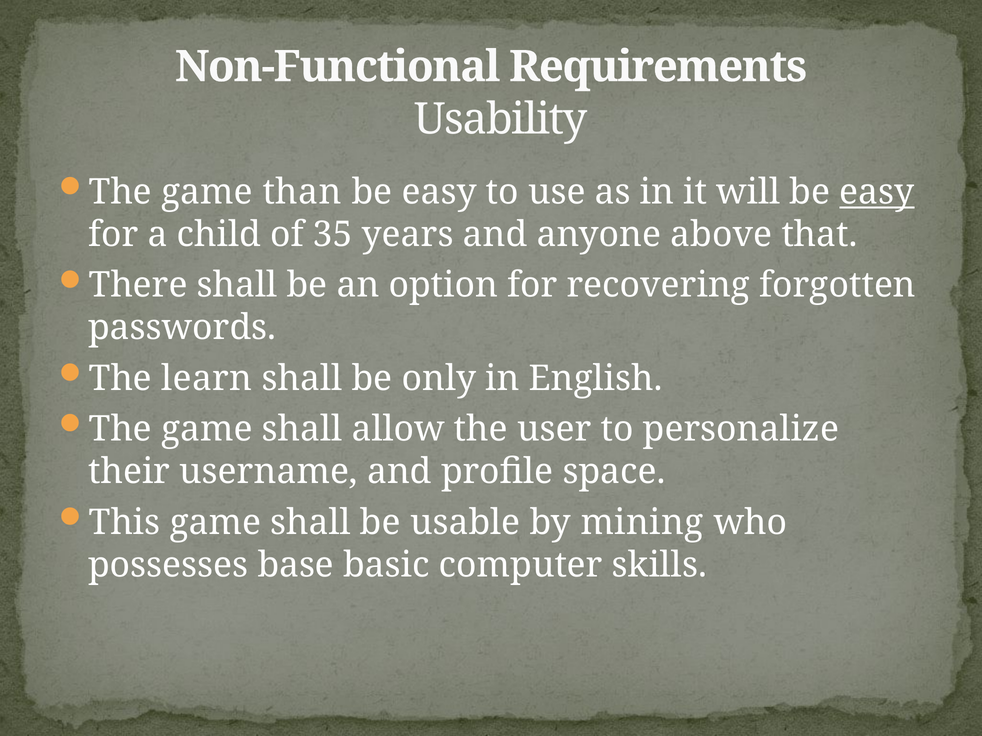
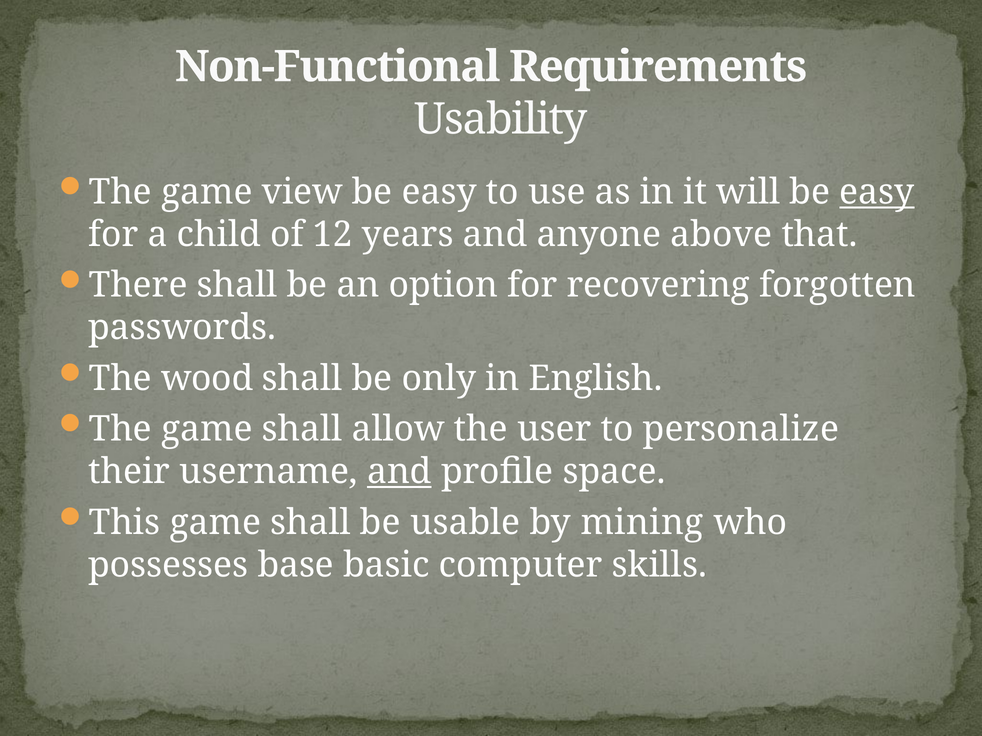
than: than -> view
35: 35 -> 12
learn: learn -> wood
and at (399, 472) underline: none -> present
